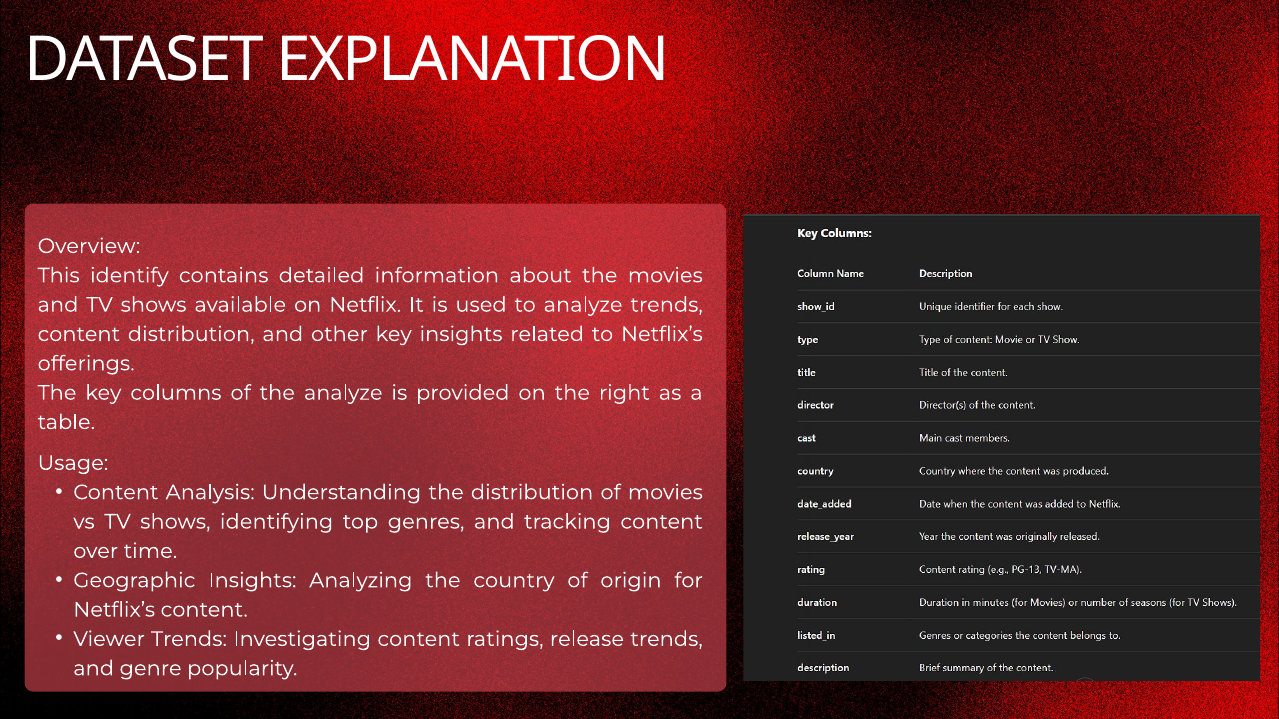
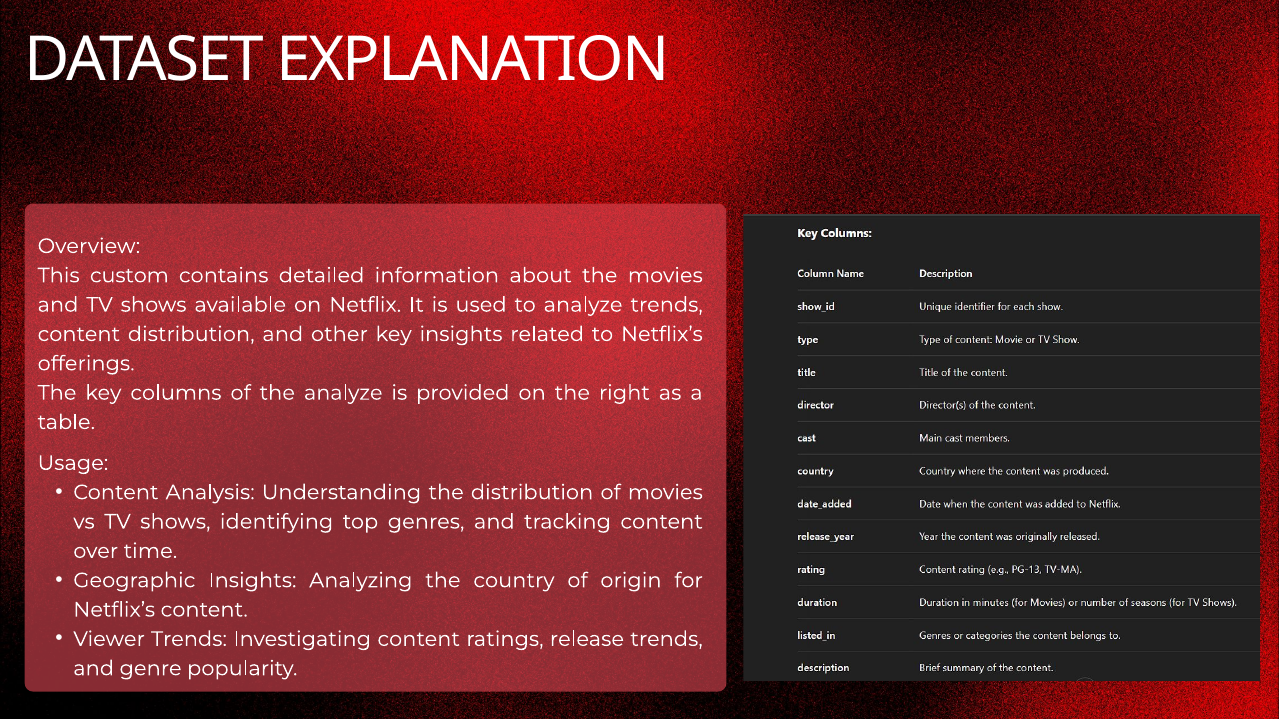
identify: identify -> custom
